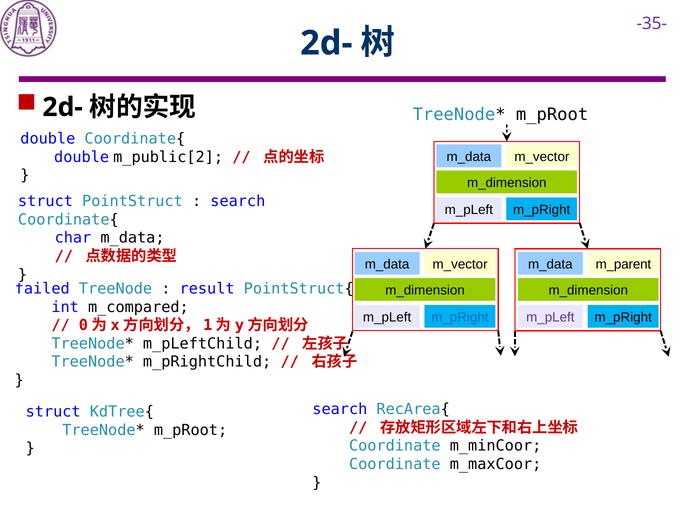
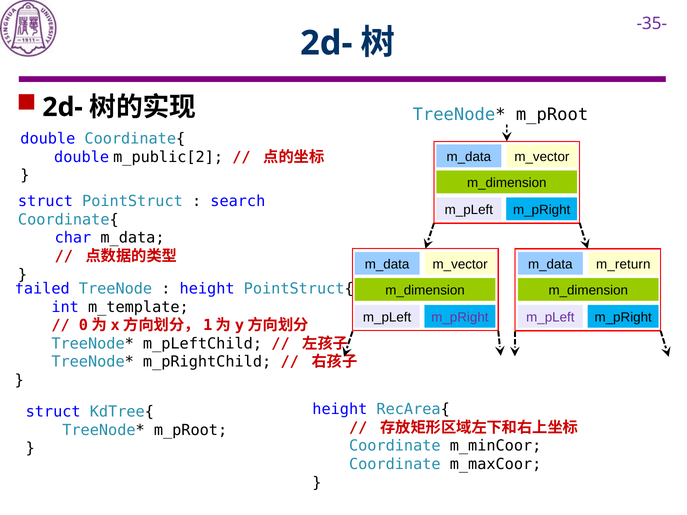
m_parent: m_parent -> m_return
result at (207, 289): result -> height
m_compared: m_compared -> m_template
m_pRight at (460, 317) colour: blue -> purple
search at (340, 410): search -> height
